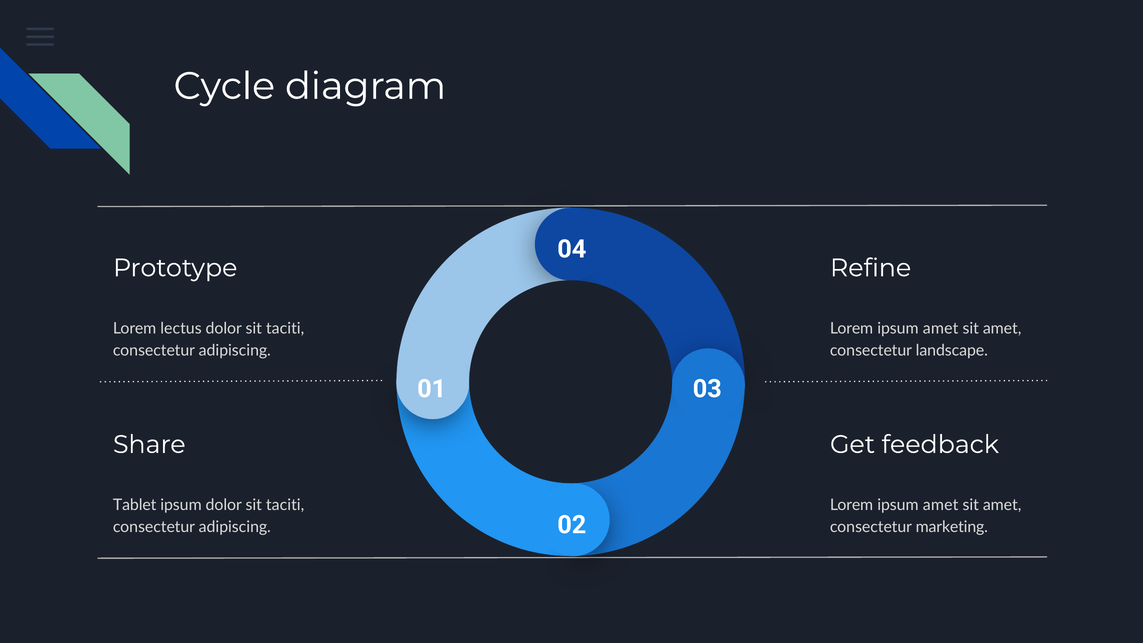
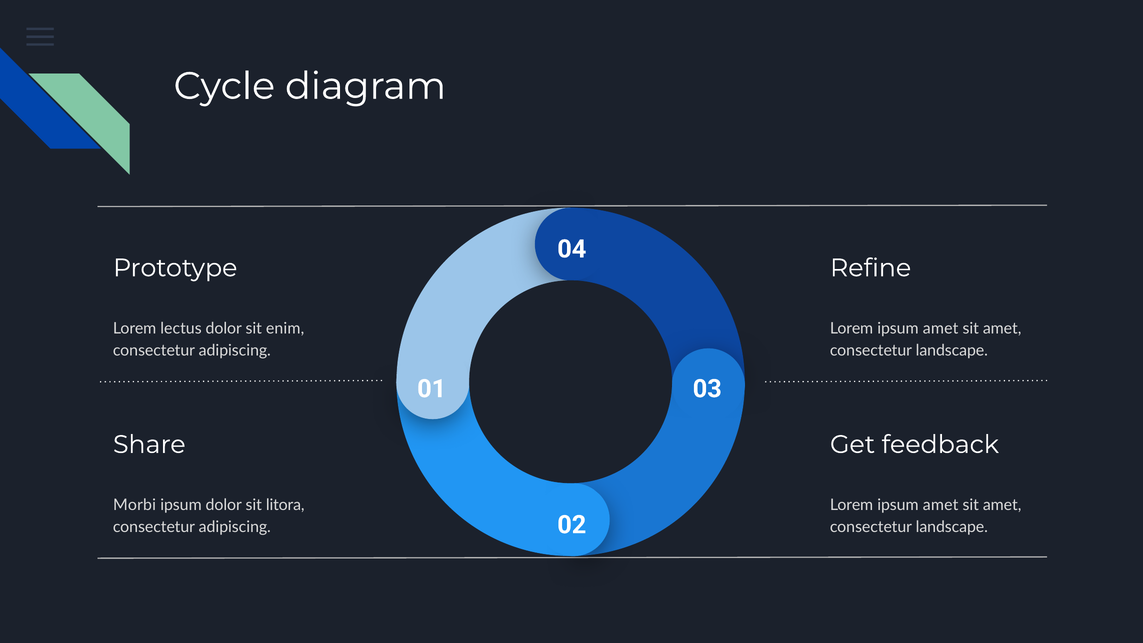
taciti at (285, 329): taciti -> enim
Tablet: Tablet -> Morbi
ipsum dolor sit taciti: taciti -> litora
marketing at (952, 527): marketing -> landscape
